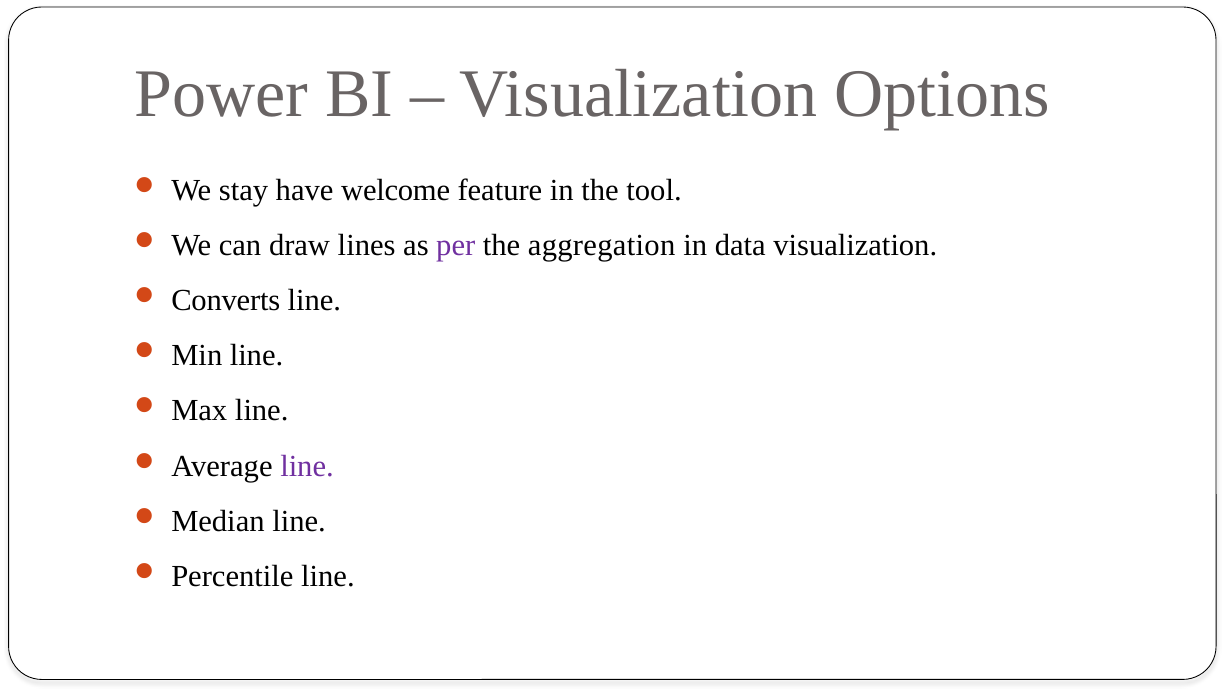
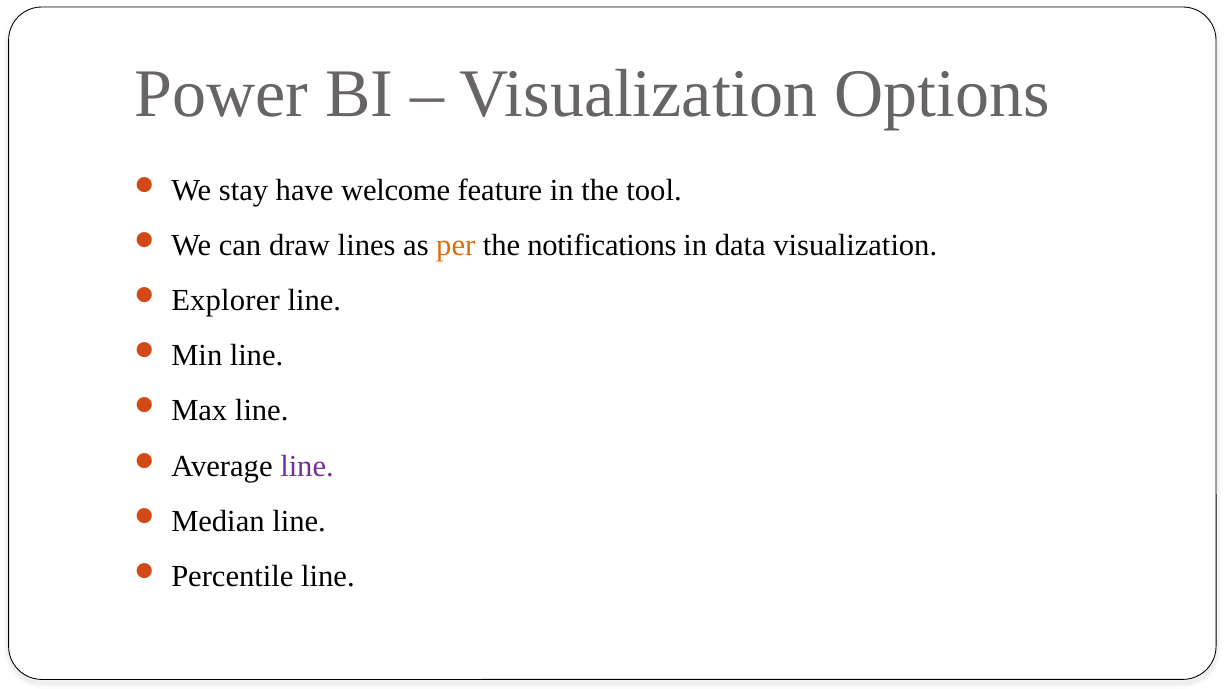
per colour: purple -> orange
aggregation: aggregation -> notifications
Converts: Converts -> Explorer
